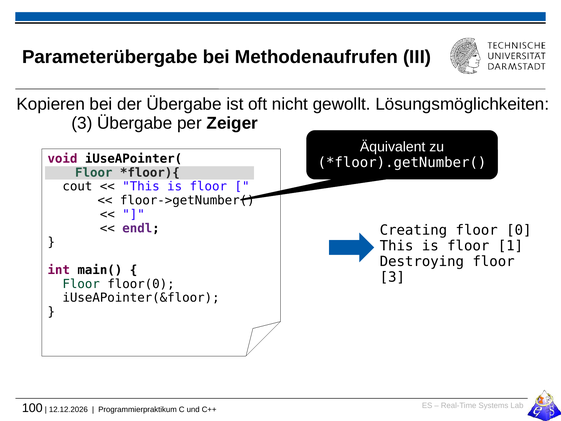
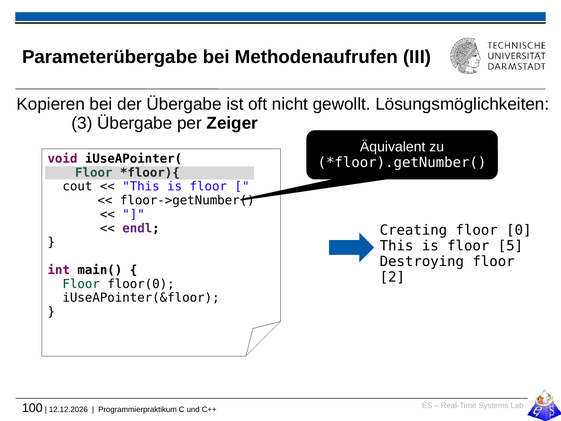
1: 1 -> 5
3 at (392, 277): 3 -> 2
